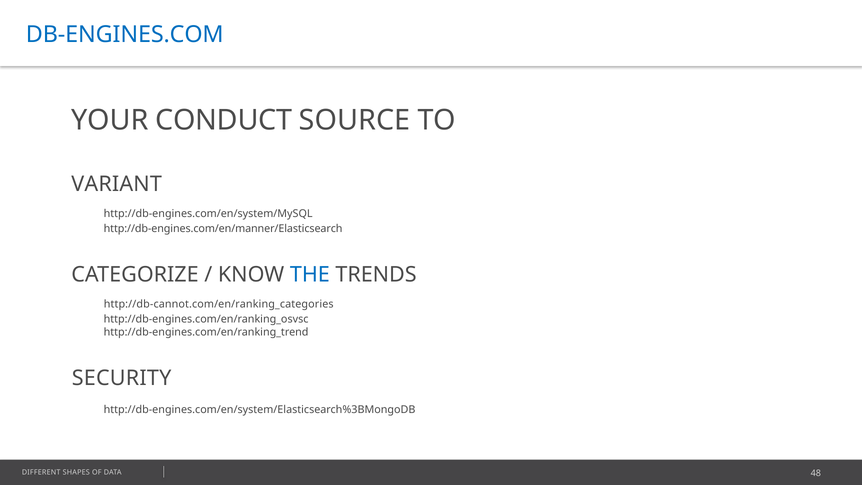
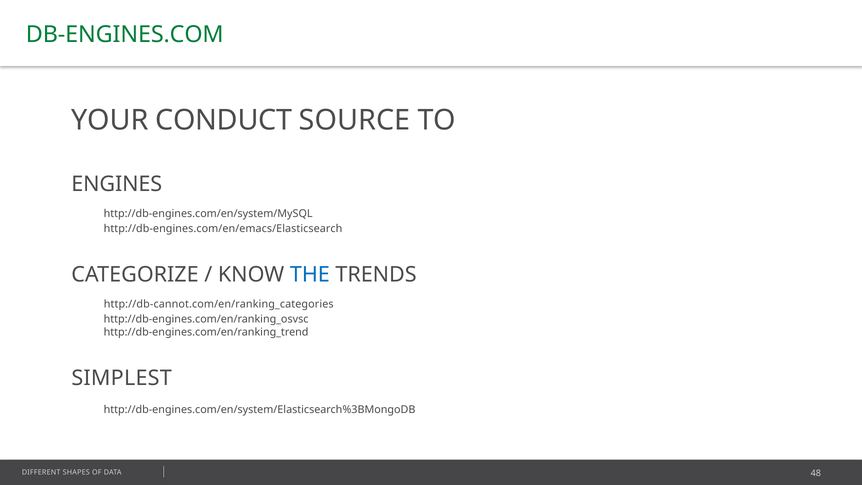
DB-ENGINES.COM colour: blue -> green
VARIANT: VARIANT -> ENGINES
http://db-engines.com/en/manner/Elasticsearch: http://db-engines.com/en/manner/Elasticsearch -> http://db-engines.com/en/emacs/Elasticsearch
SECURITY: SECURITY -> SIMPLEST
